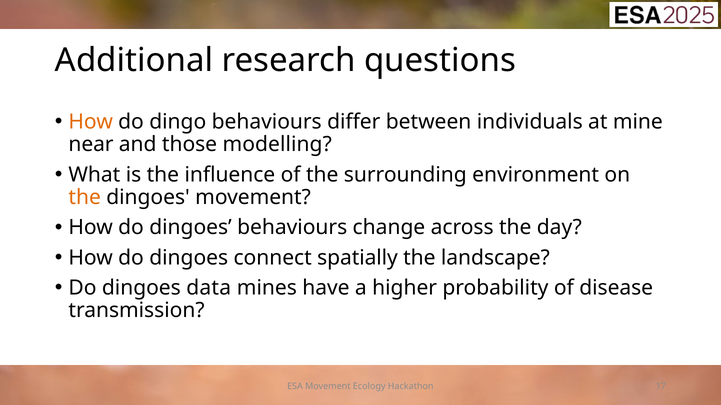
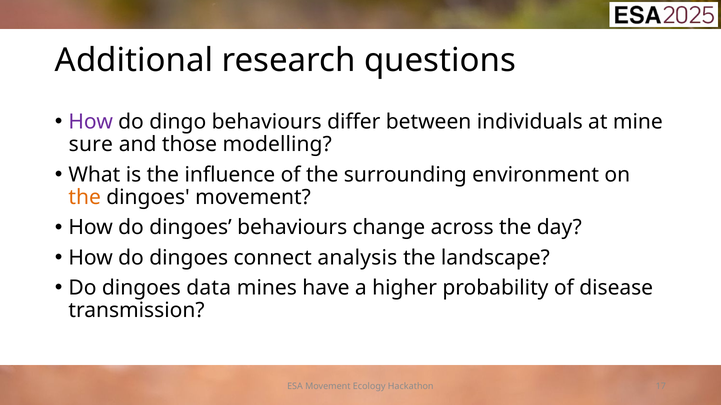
How at (91, 122) colour: orange -> purple
near: near -> sure
spatially: spatially -> analysis
